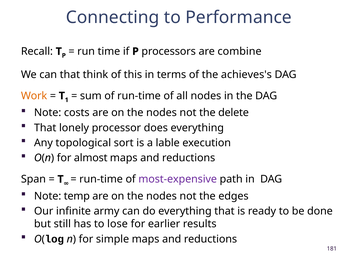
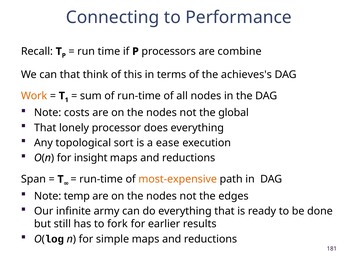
delete: delete -> global
lable: lable -> ease
almost: almost -> insight
most-expensive colour: purple -> orange
lose: lose -> fork
